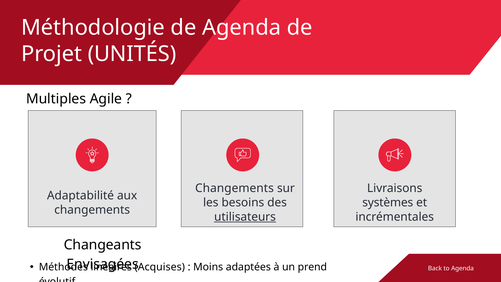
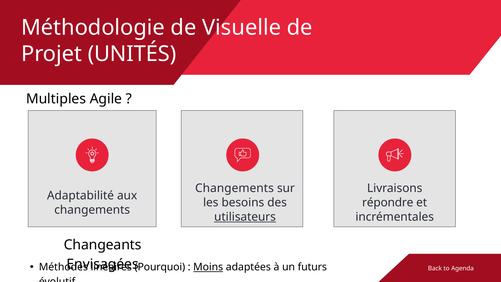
de Agenda: Agenda -> Visuelle
systèmes: systèmes -> répondre
Acquises: Acquises -> Pourquoi
Moins underline: none -> present
prend: prend -> futurs
